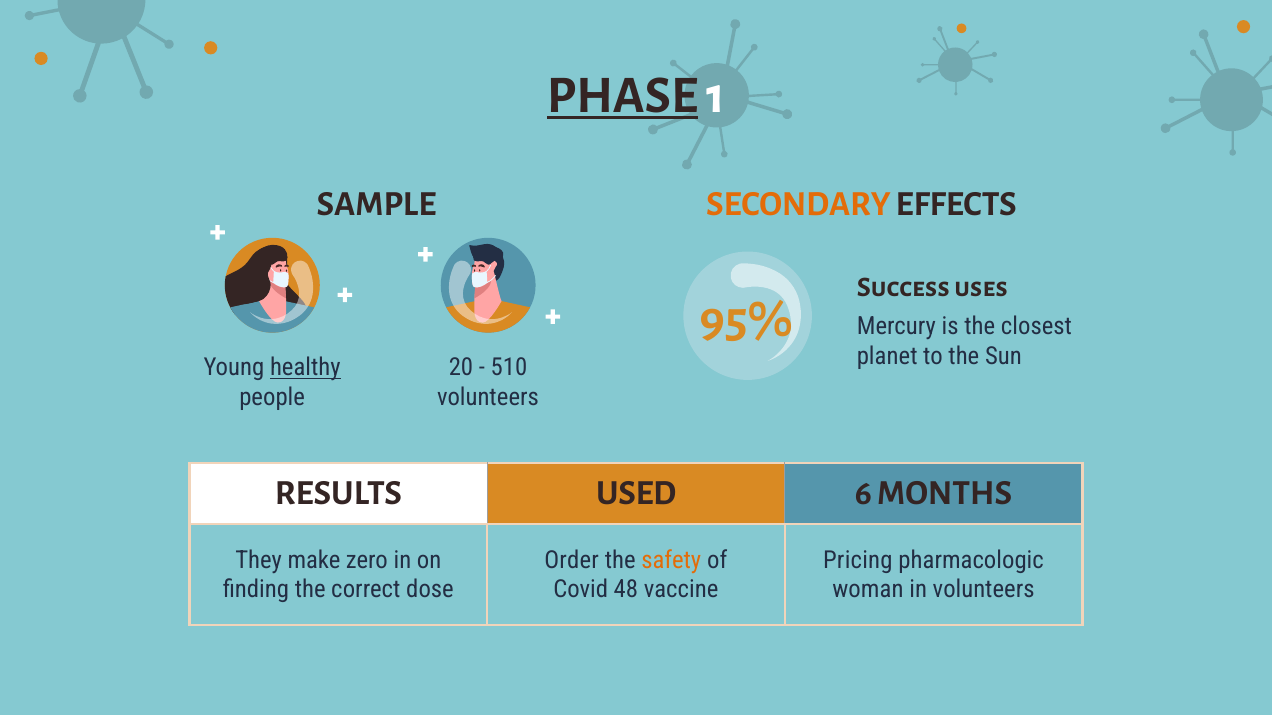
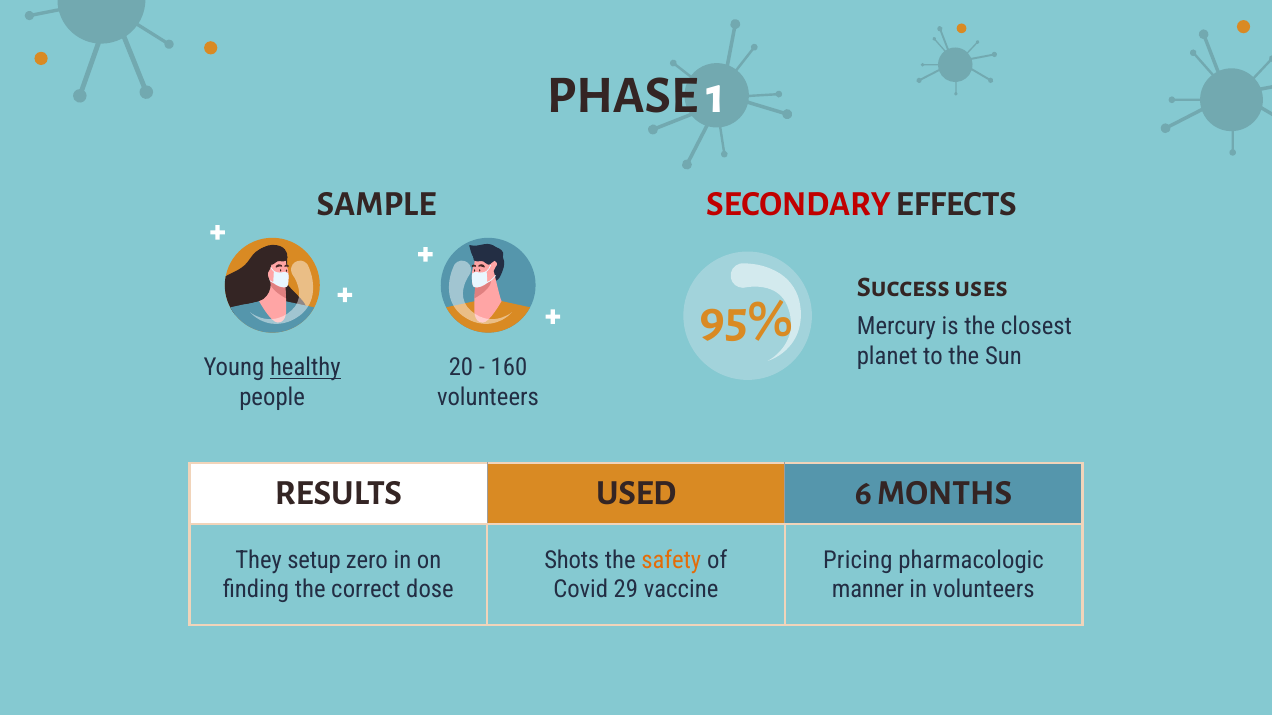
PHASE underline: present -> none
SECONDARY colour: orange -> red
510: 510 -> 160
make: make -> setup
Order: Order -> Shots
48: 48 -> 29
woman: woman -> manner
